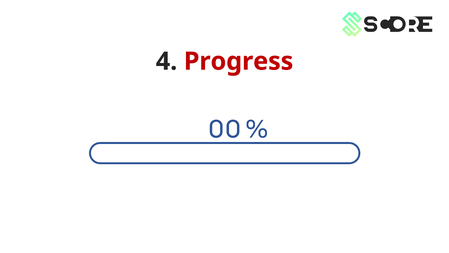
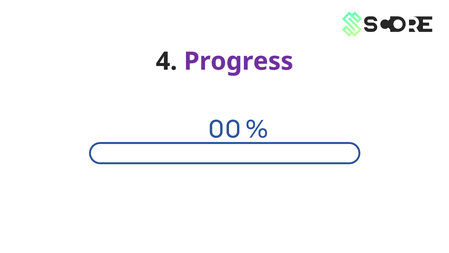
Progress colour: red -> purple
